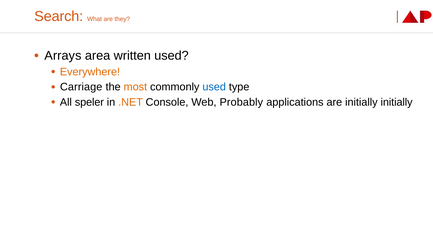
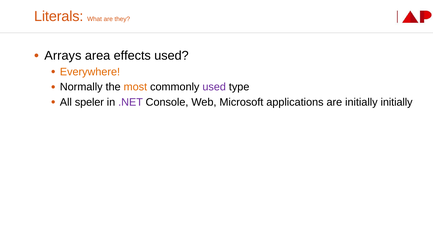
Search: Search -> Literals
written: written -> effects
Carriage: Carriage -> Normally
used at (214, 87) colour: blue -> purple
.NET colour: orange -> purple
Probably: Probably -> Microsoft
